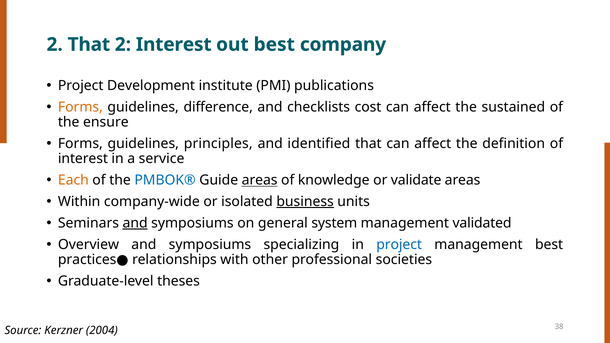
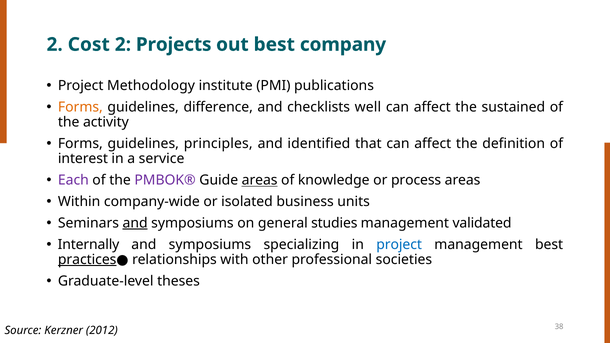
2 That: That -> Cost
2 Interest: Interest -> Projects
Development: Development -> Methodology
cost: cost -> well
ensure: ensure -> activity
Each colour: orange -> purple
PMBOK® colour: blue -> purple
validate: validate -> process
business underline: present -> none
system: system -> studies
Overview: Overview -> Internally
practices underline: none -> present
2004: 2004 -> 2012
